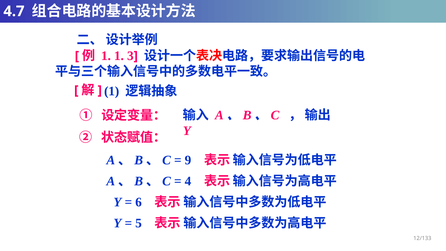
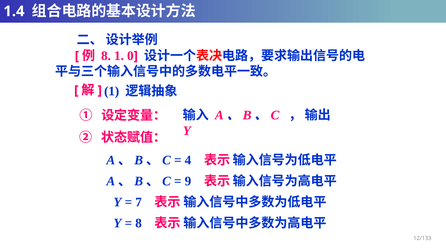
4.7: 4.7 -> 1.4
1 at (106, 56): 1 -> 8
3: 3 -> 0
9: 9 -> 4
4: 4 -> 9
6: 6 -> 7
5 at (139, 223): 5 -> 8
